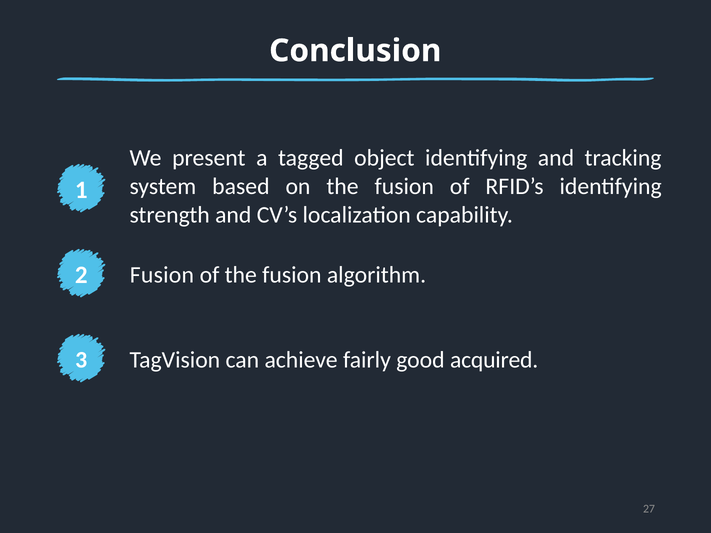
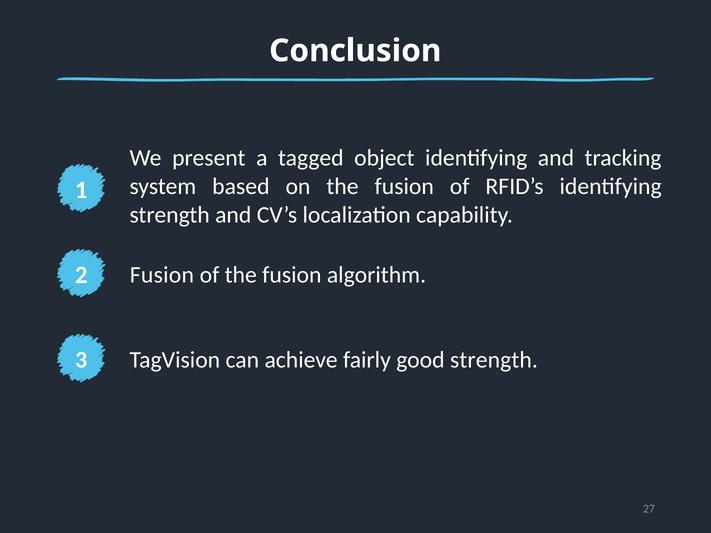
good acquired: acquired -> strength
